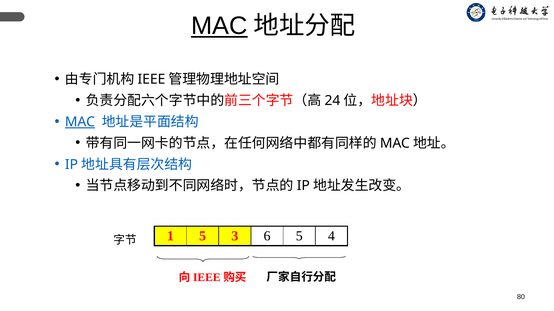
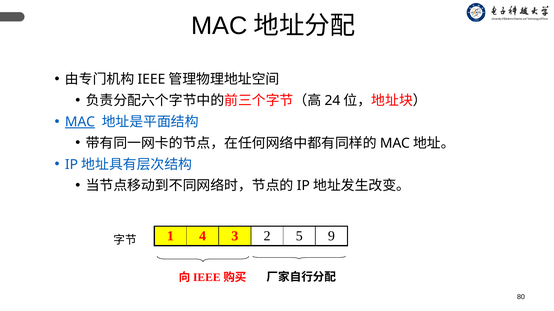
MAC at (219, 26) underline: present -> none
1 5: 5 -> 4
6: 6 -> 2
4: 4 -> 9
